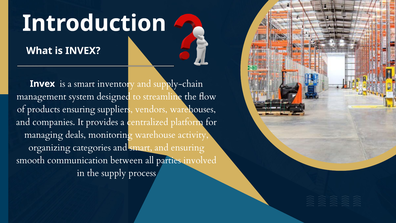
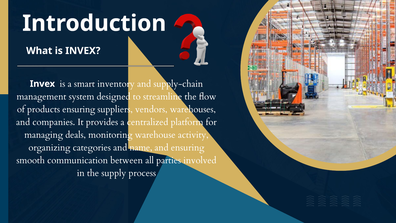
and smart: smart -> name
